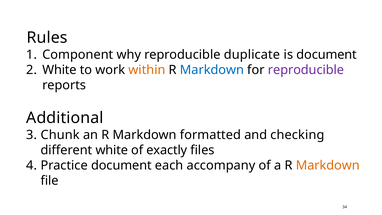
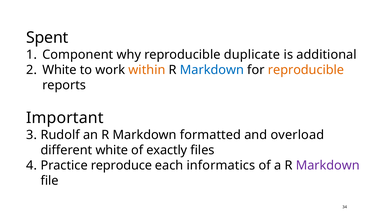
Rules: Rules -> Spent
is document: document -> additional
reproducible at (306, 70) colour: purple -> orange
Additional: Additional -> Important
Chunk: Chunk -> Rudolf
checking: checking -> overload
Practice document: document -> reproduce
accompany: accompany -> informatics
Markdown at (328, 165) colour: orange -> purple
